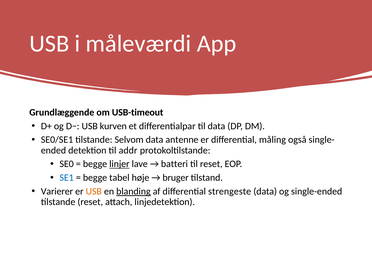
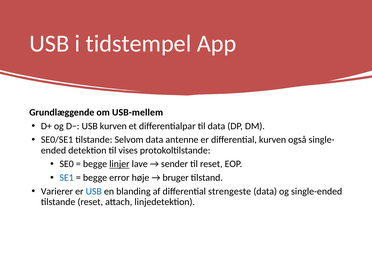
måleværdi: måleværdi -> tidstempel
USB-timeout: USB-timeout -> USB-mellem
differential måling: måling -> kurven
addr: addr -> vises
batteri: batteri -> sender
tabel: tabel -> error
USB at (94, 191) colour: orange -> blue
blanding underline: present -> none
